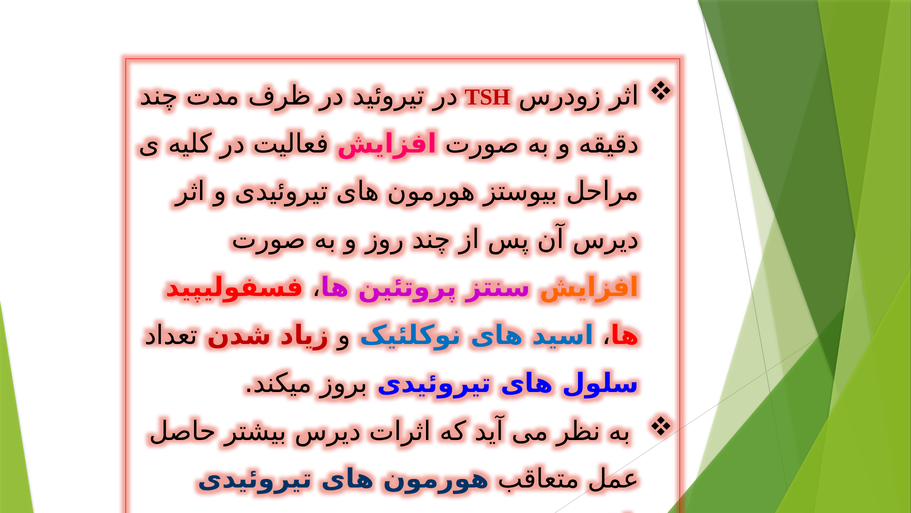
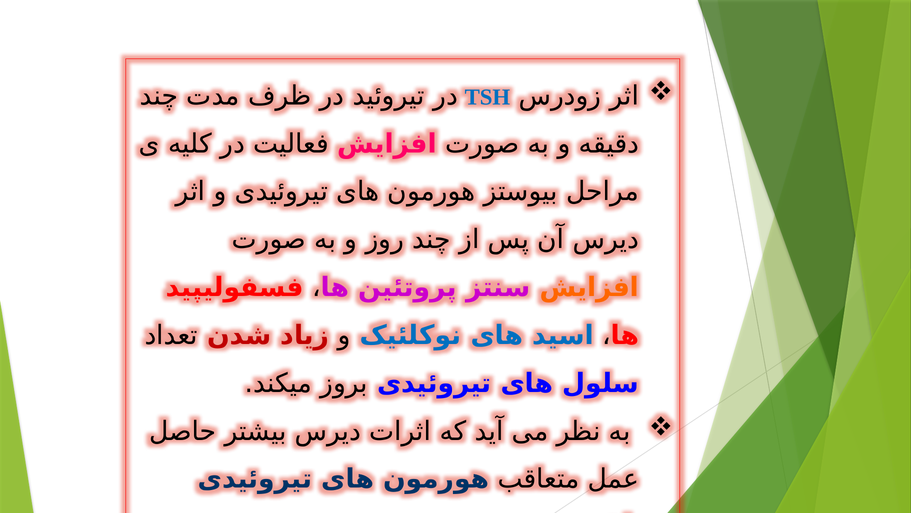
TSH colour: red -> blue
